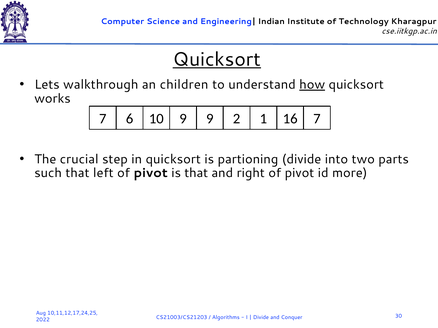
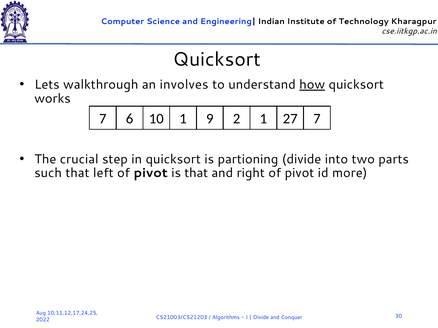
Quicksort at (217, 60) underline: present -> none
children: children -> involves
10 9: 9 -> 1
16: 16 -> 27
